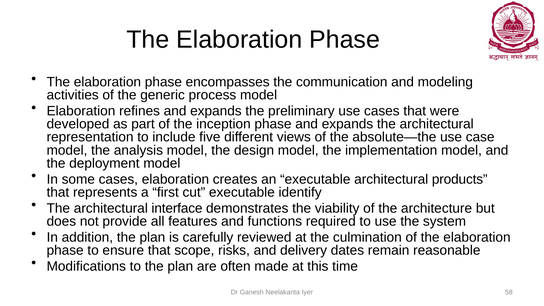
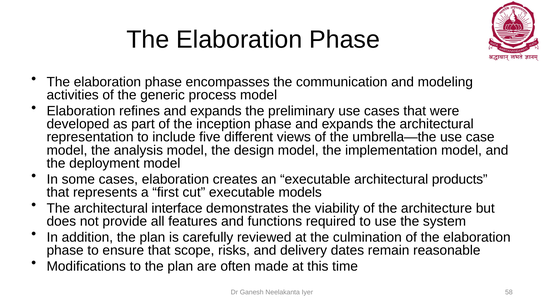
absolute—the: absolute—the -> umbrella—the
identify: identify -> models
